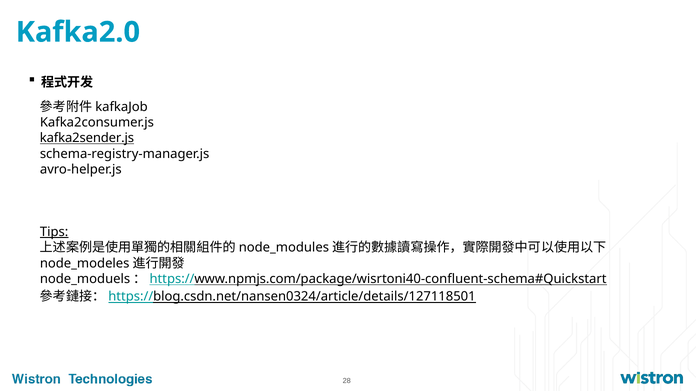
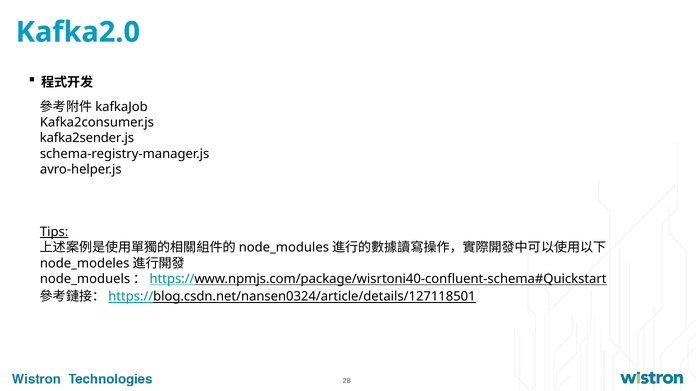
kafka2sender.js underline: present -> none
